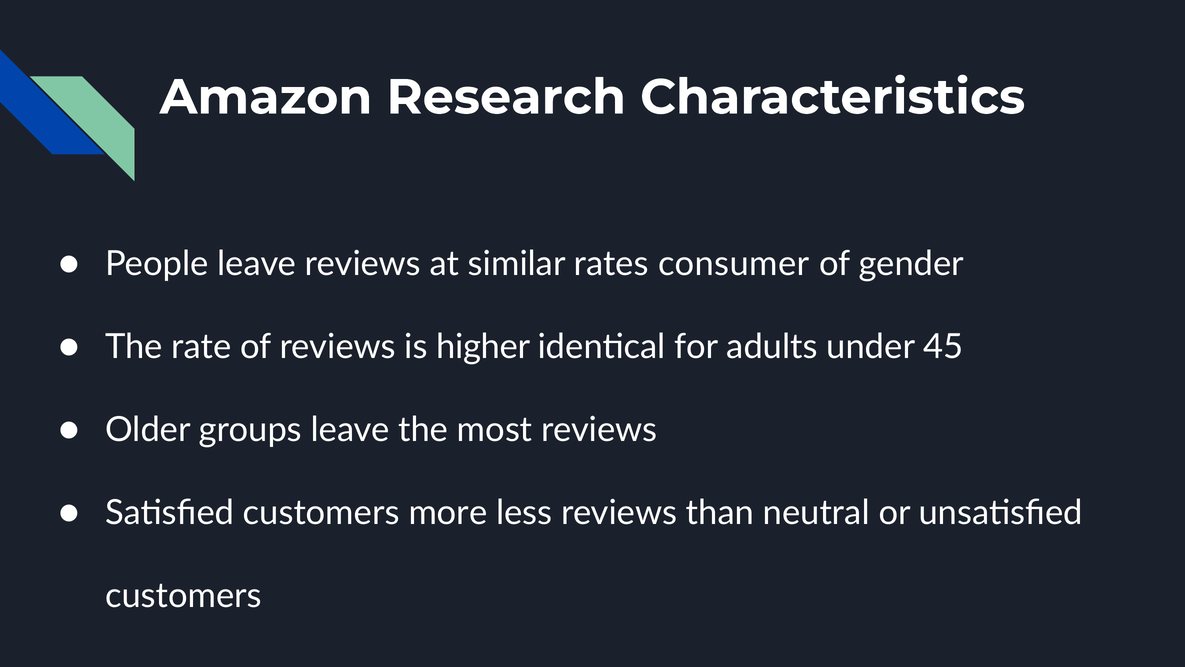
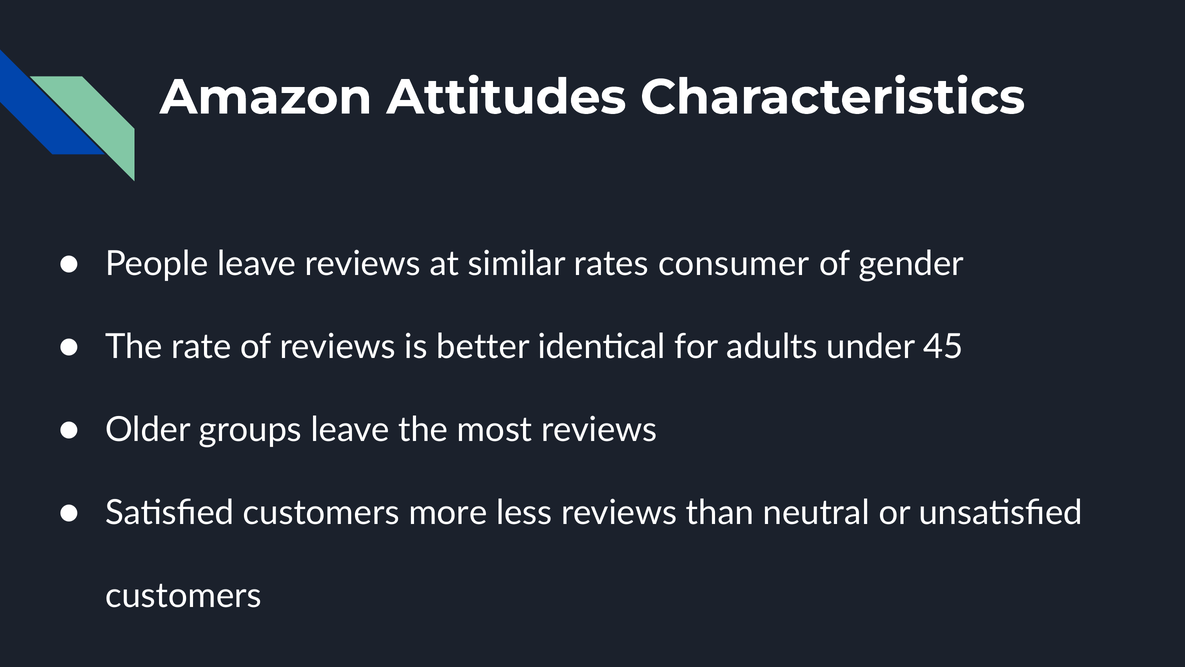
Research: Research -> Attitudes
higher: higher -> better
